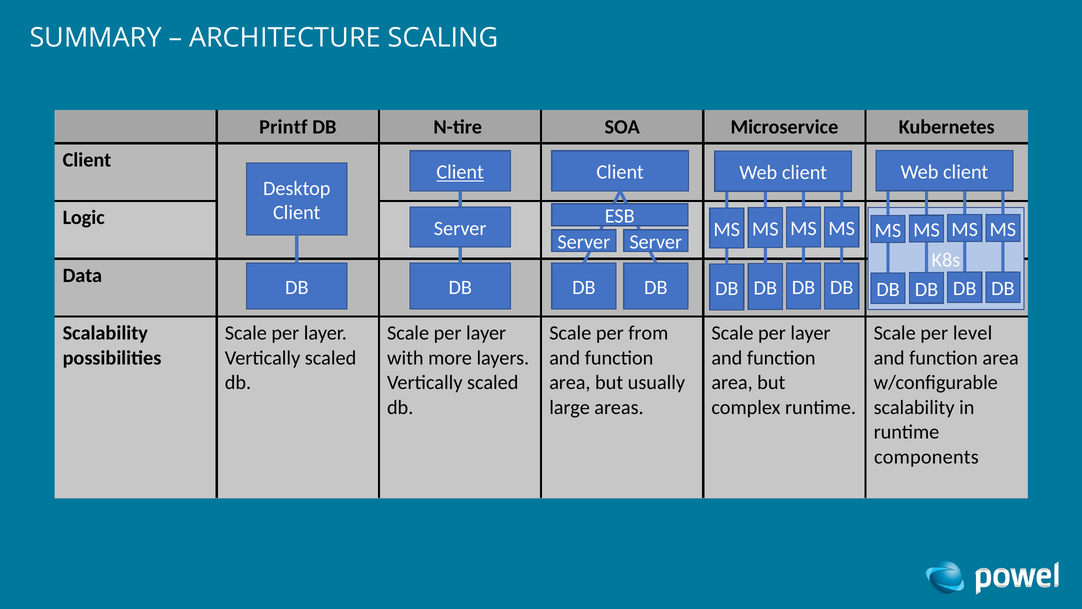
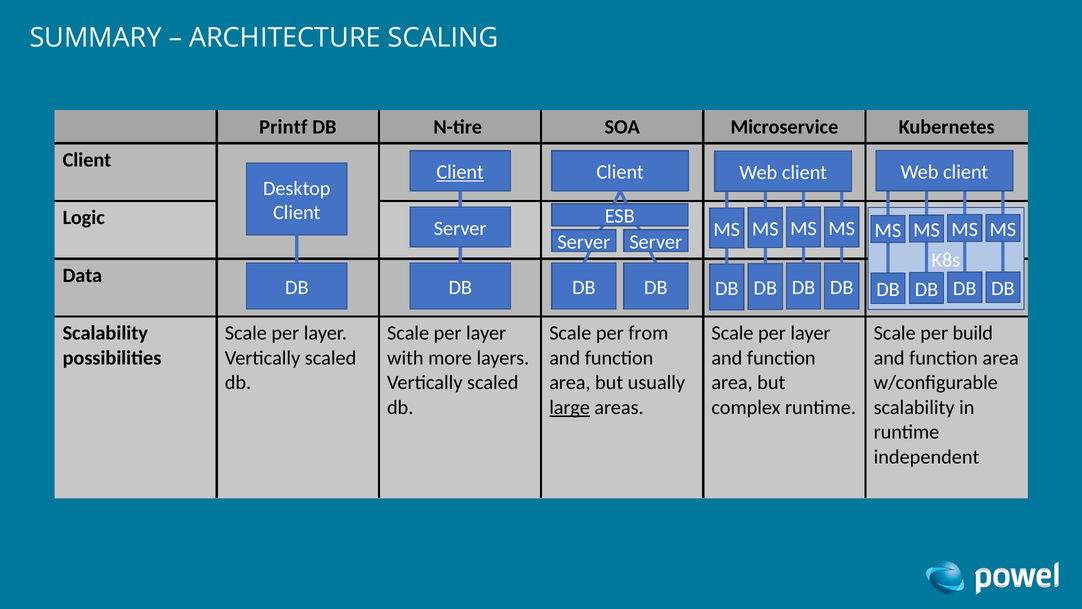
level: level -> build
large underline: none -> present
components: components -> independent
